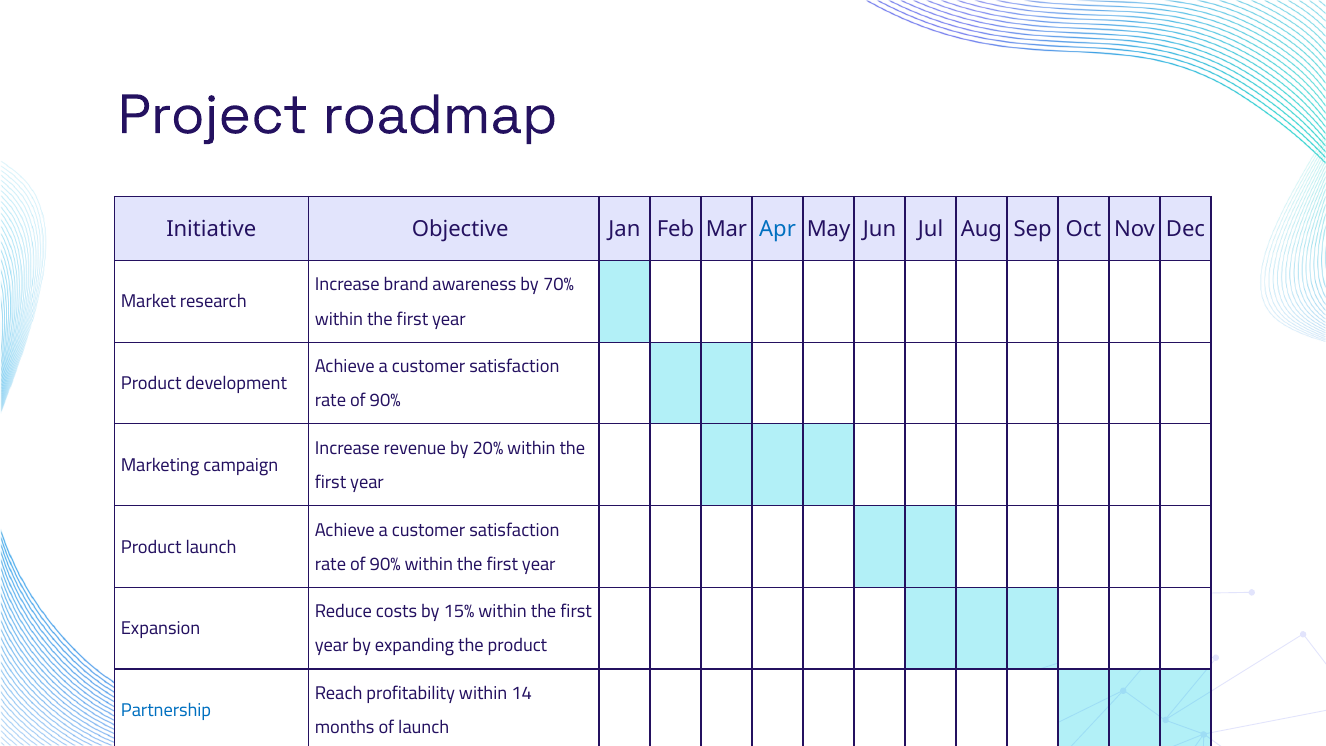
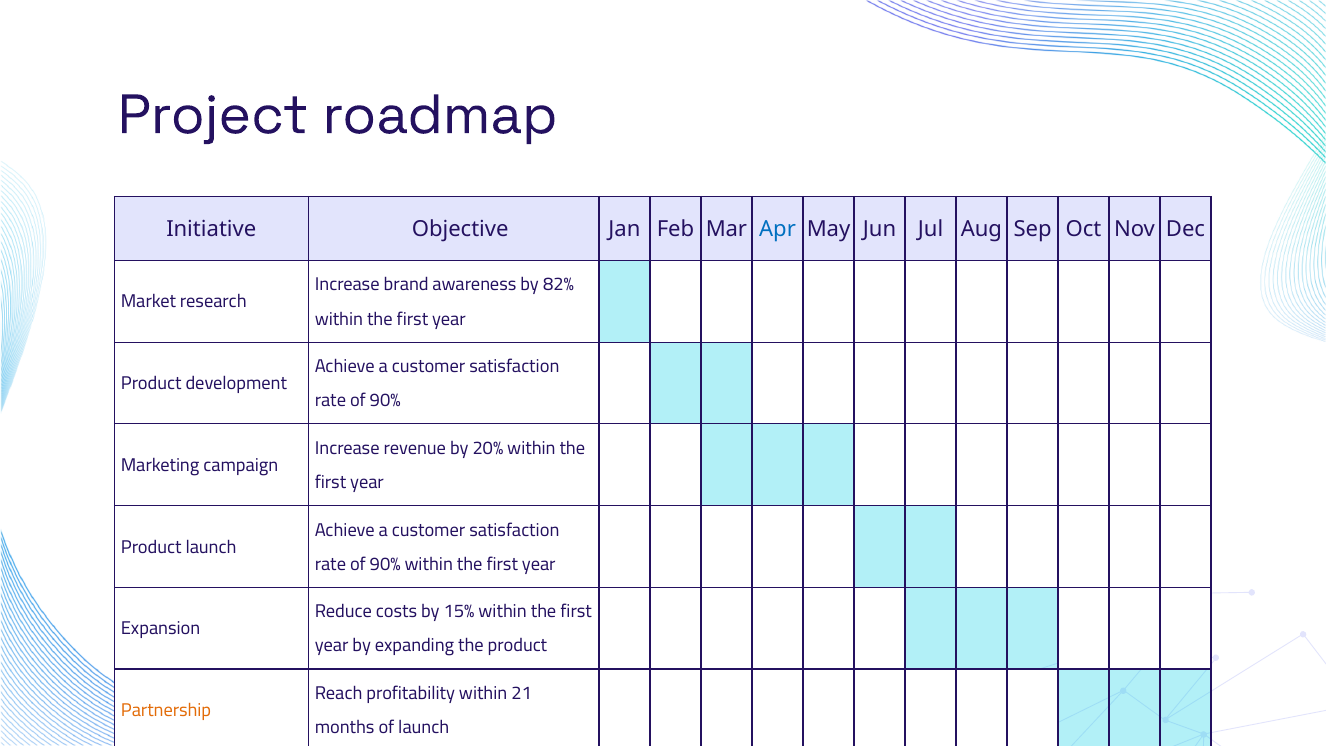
70%: 70% -> 82%
14: 14 -> 21
Partnership colour: blue -> orange
